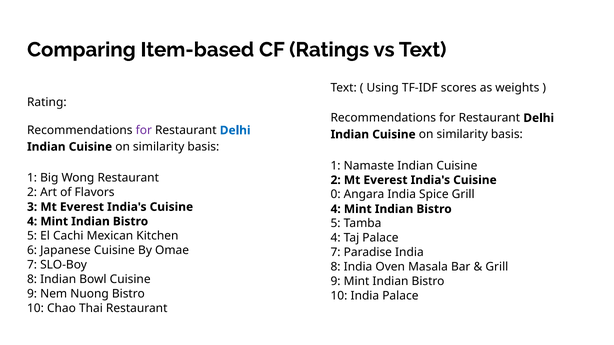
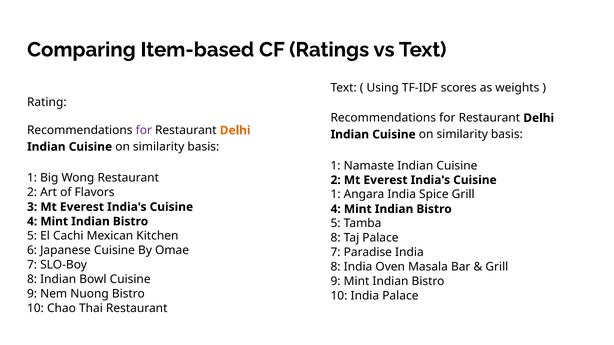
Delhi at (235, 130) colour: blue -> orange
0 at (336, 195): 0 -> 1
4 at (336, 238): 4 -> 8
